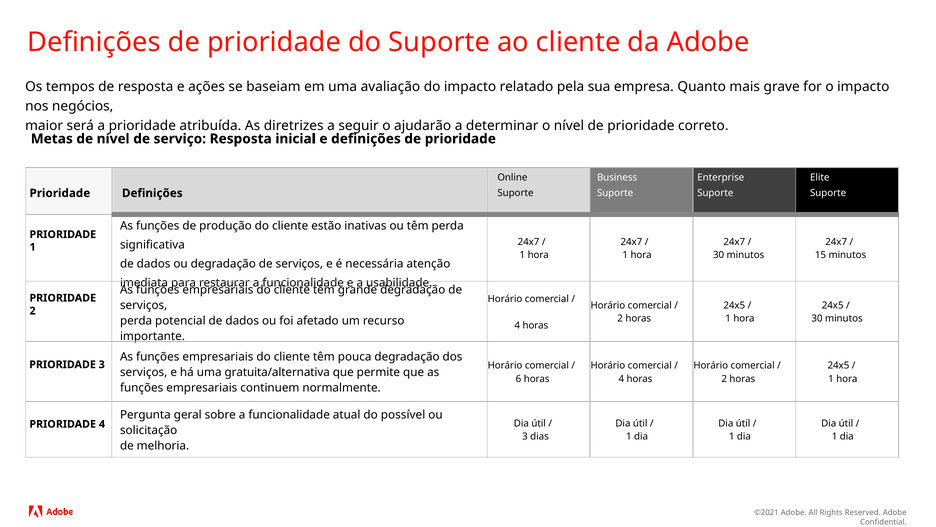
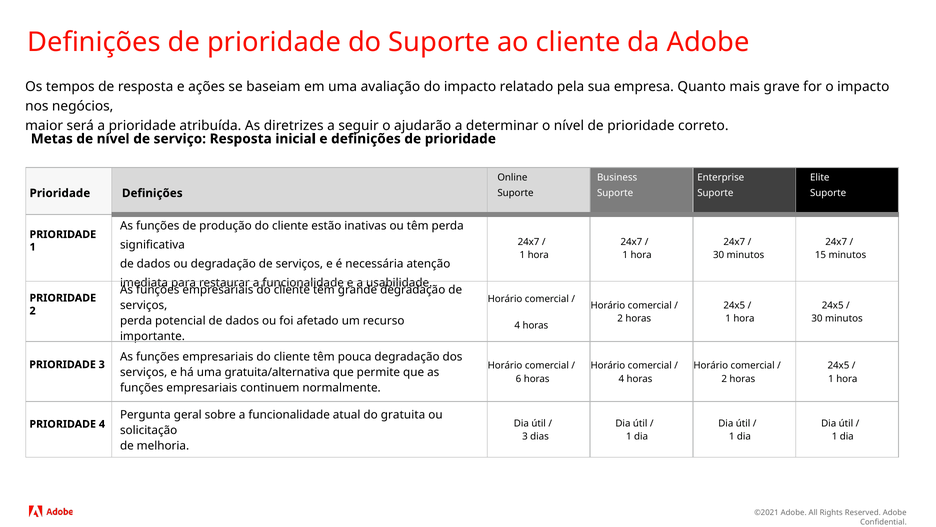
possível: possível -> gratuita
